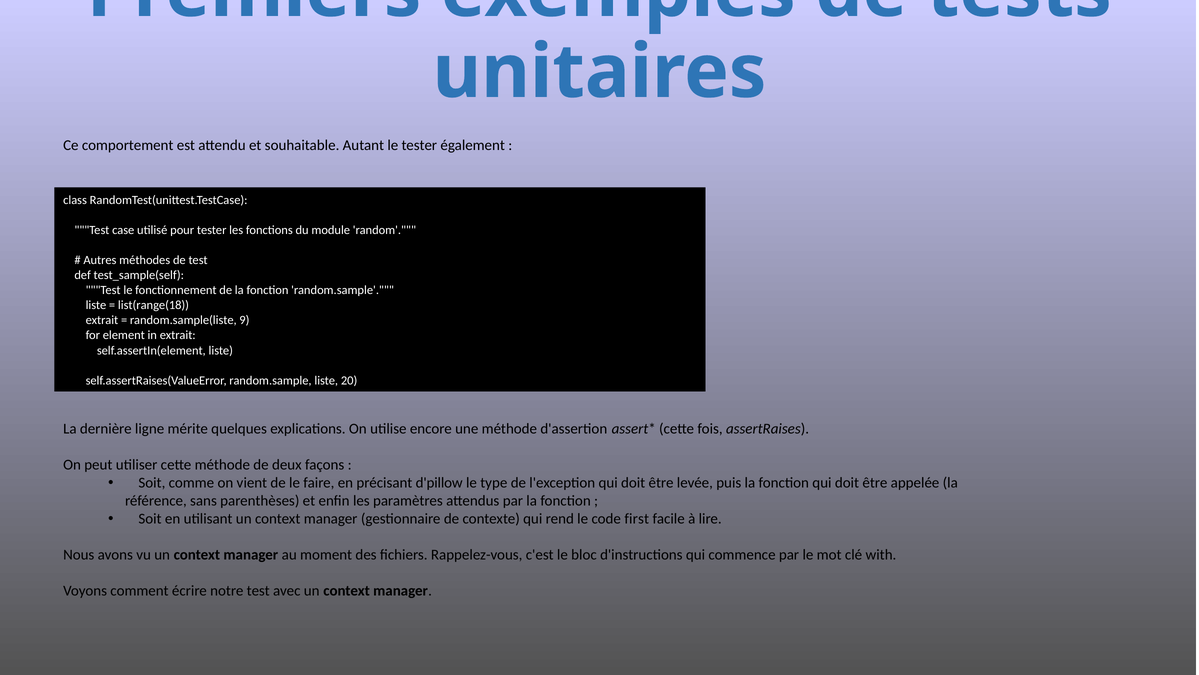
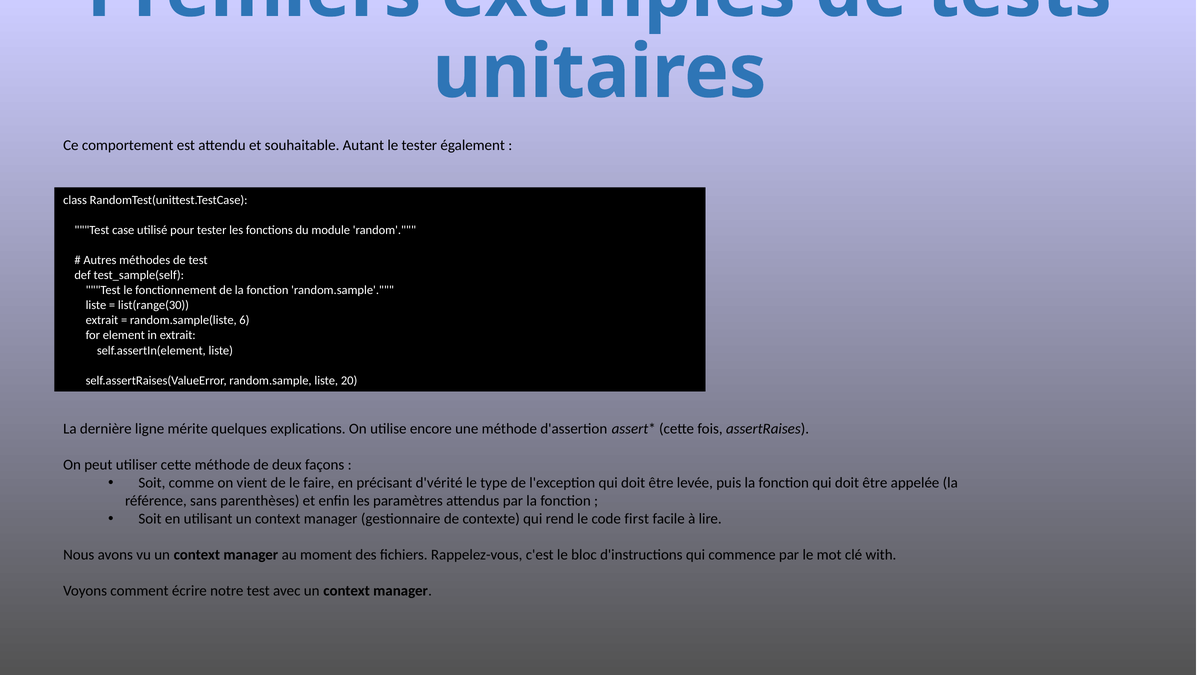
list(range(18: list(range(18 -> list(range(30
9: 9 -> 6
d'pillow: d'pillow -> d'vérité
